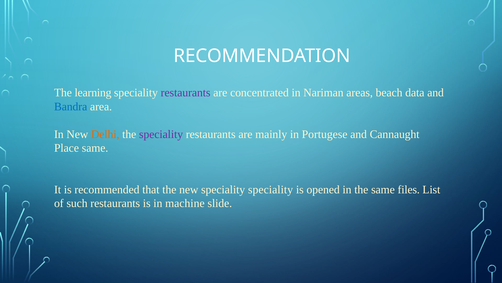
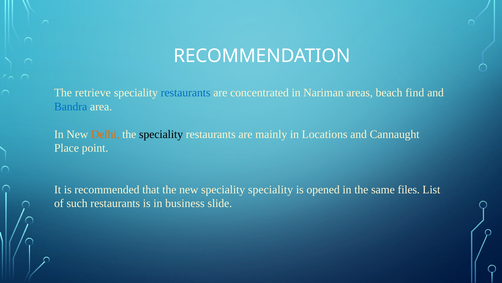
learning: learning -> retrieve
restaurants at (186, 93) colour: purple -> blue
data: data -> find
speciality at (161, 134) colour: purple -> black
Portugese: Portugese -> Locations
Place same: same -> point
machine: machine -> business
